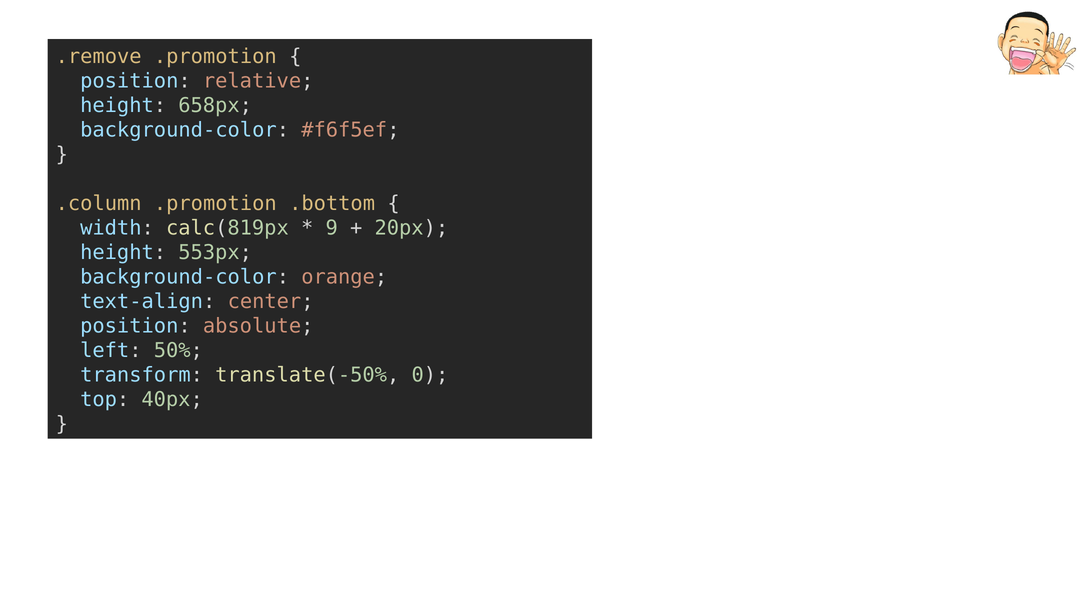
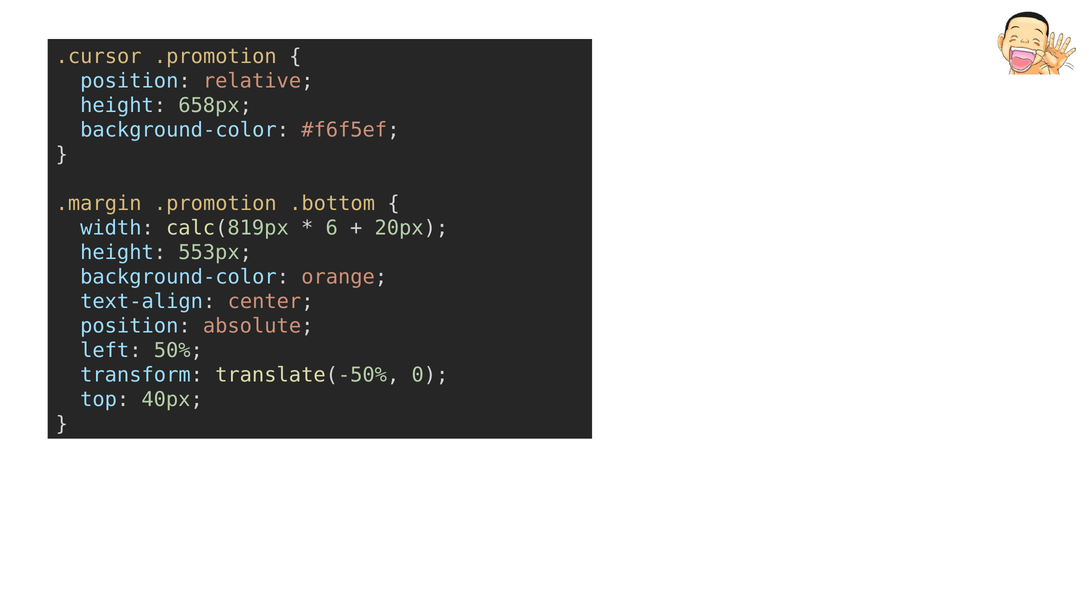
.remove: .remove -> .cursor
.column: .column -> .margin
9: 9 -> 6
